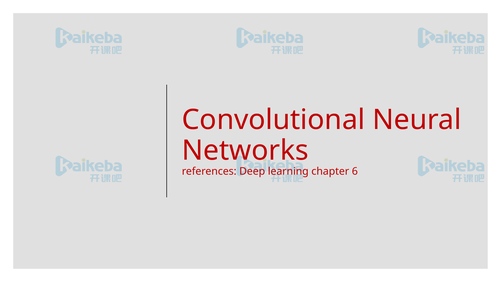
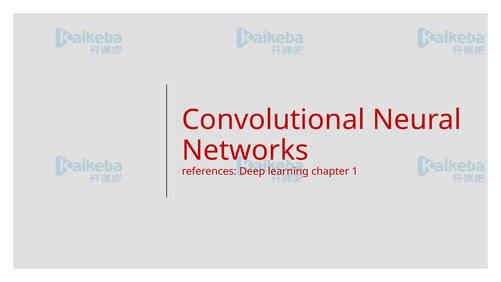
6: 6 -> 1
